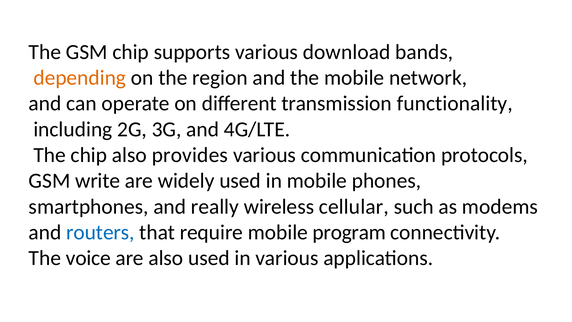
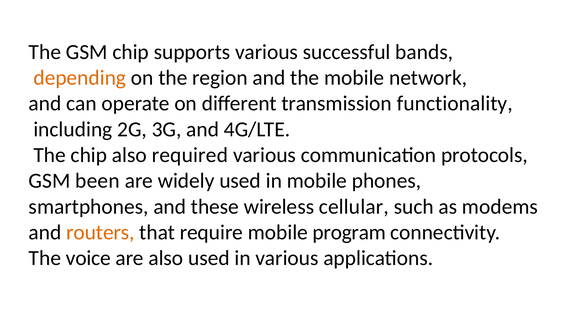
download: download -> successful
provides: provides -> required
write: write -> been
really: really -> these
routers colour: blue -> orange
